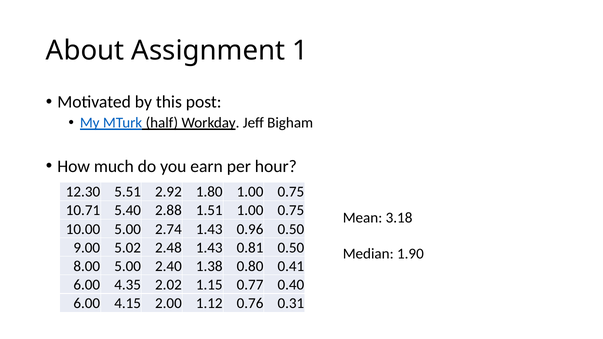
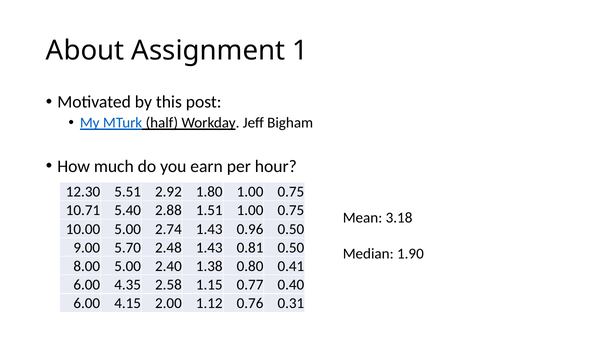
5.02: 5.02 -> 5.70
2.02: 2.02 -> 2.58
